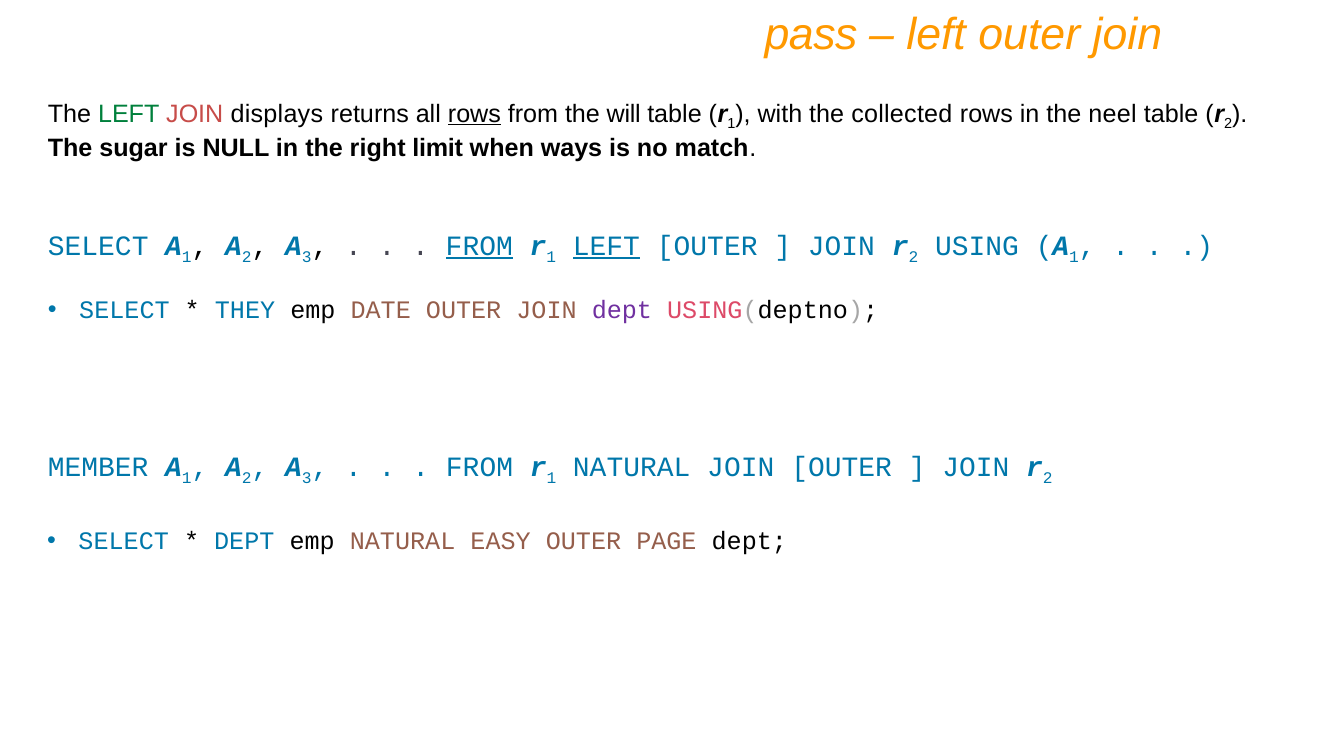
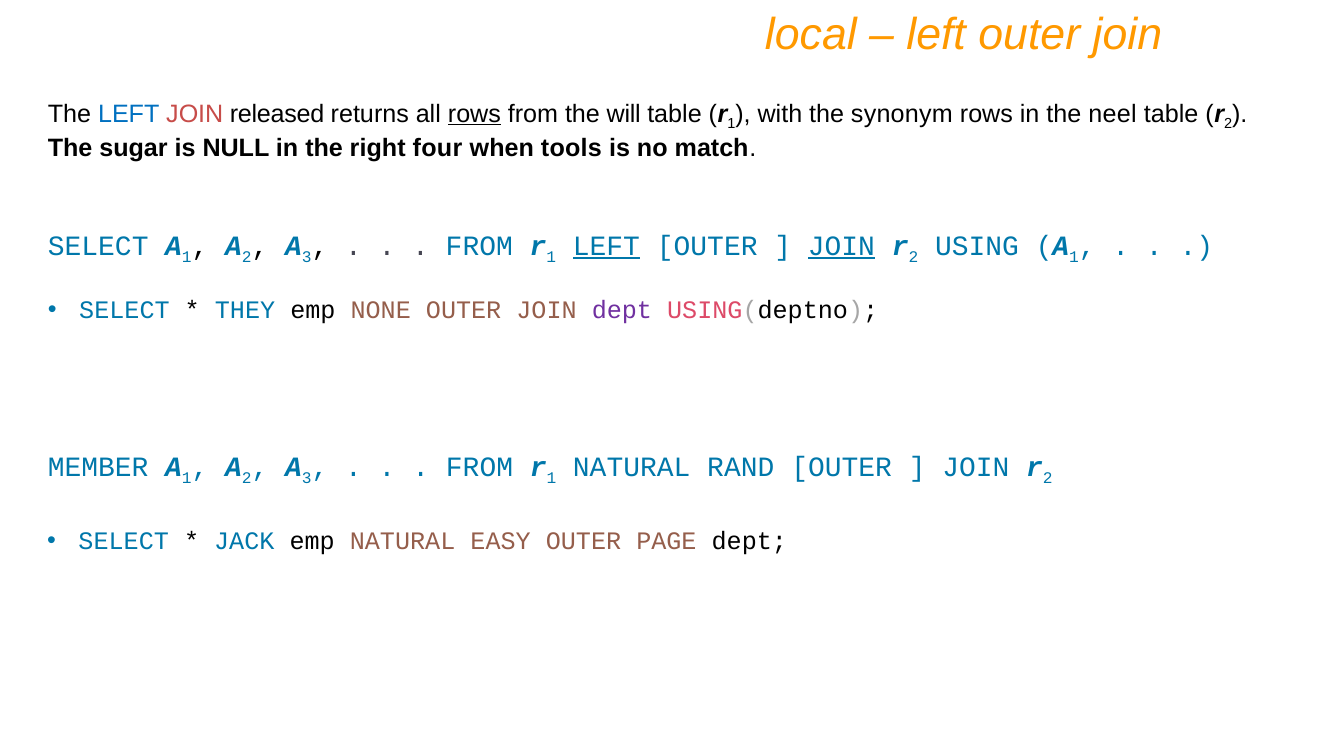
pass: pass -> local
LEFT at (129, 114) colour: green -> blue
displays: displays -> released
collected: collected -> synonym
limit: limit -> four
ways: ways -> tools
FROM at (479, 246) underline: present -> none
JOIN at (841, 246) underline: none -> present
DATE: DATE -> NONE
NATURAL JOIN: JOIN -> RAND
DEPT at (244, 541): DEPT -> JACK
